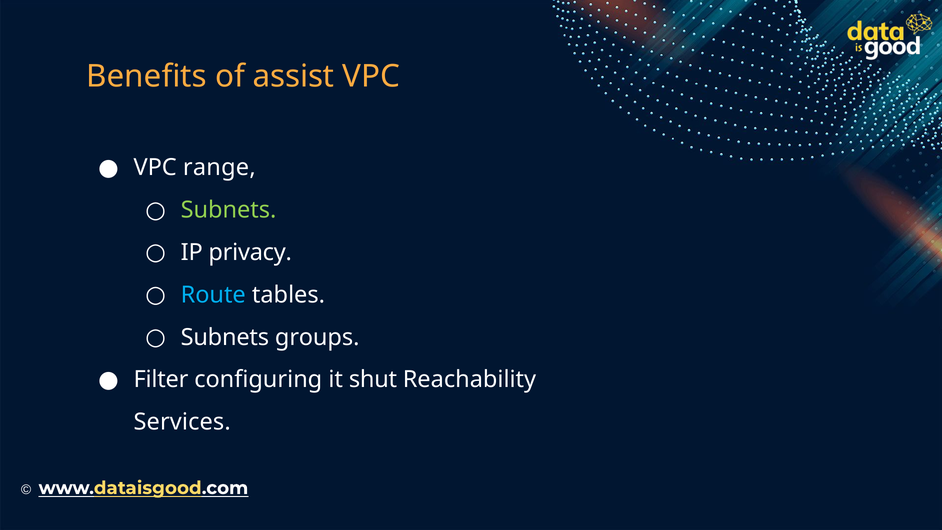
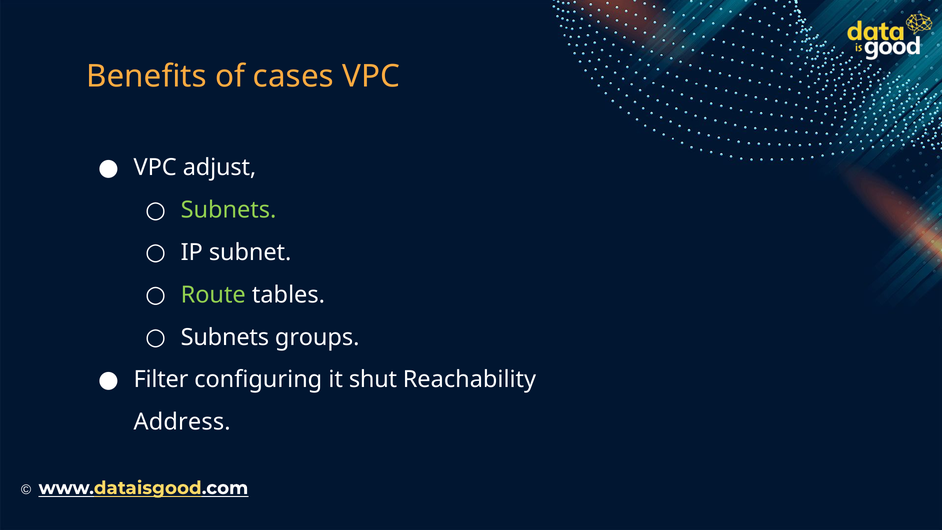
assist: assist -> cases
range: range -> adjust
privacy: privacy -> subnet
Route colour: light blue -> light green
Services: Services -> Address
